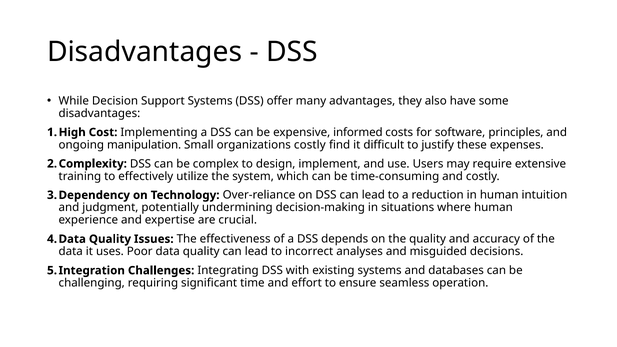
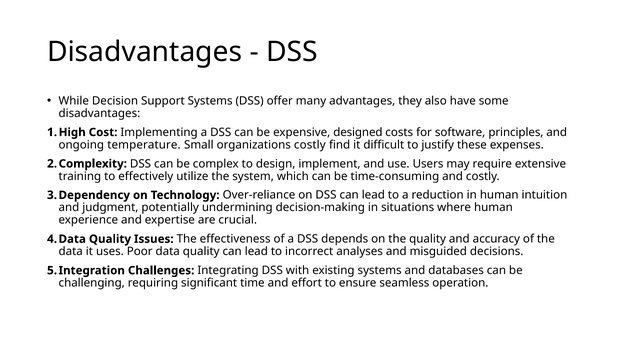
informed: informed -> designed
manipulation: manipulation -> temperature
